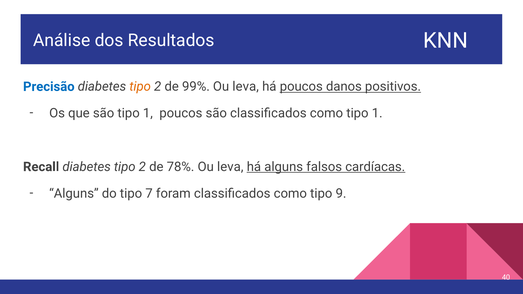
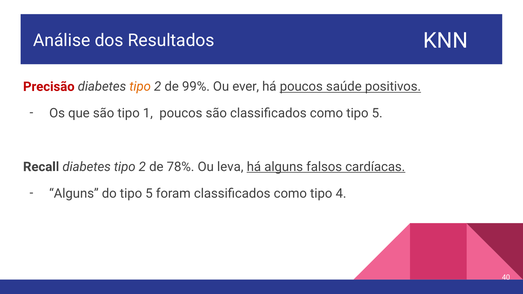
Precisão colour: blue -> red
99% Ou leva: leva -> ever
danos: danos -> saúde
como tipo 1: 1 -> 5
do tipo 7: 7 -> 5
9: 9 -> 4
